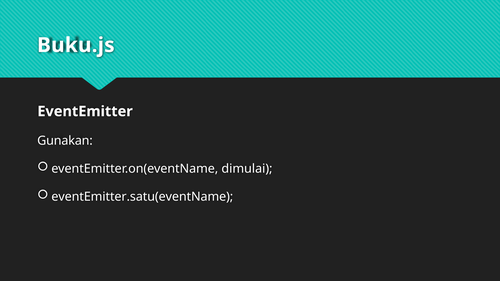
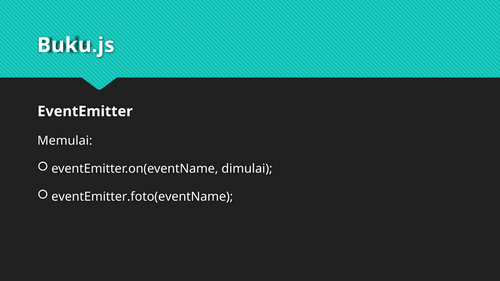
Gunakan: Gunakan -> Memulai
eventEmitter.satu(eventName: eventEmitter.satu(eventName -> eventEmitter.foto(eventName
